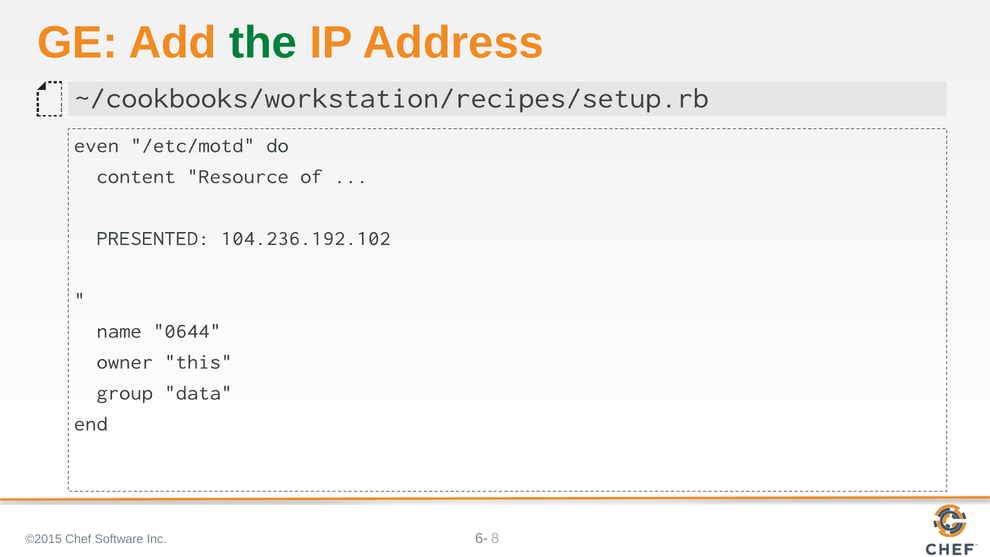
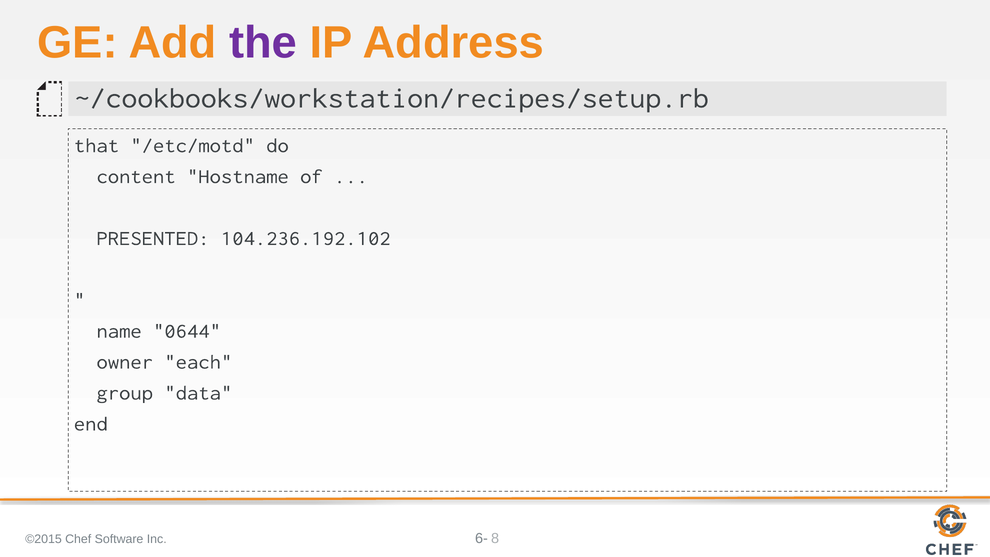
the colour: green -> purple
even: even -> that
Resource: Resource -> Hostname
this: this -> each
